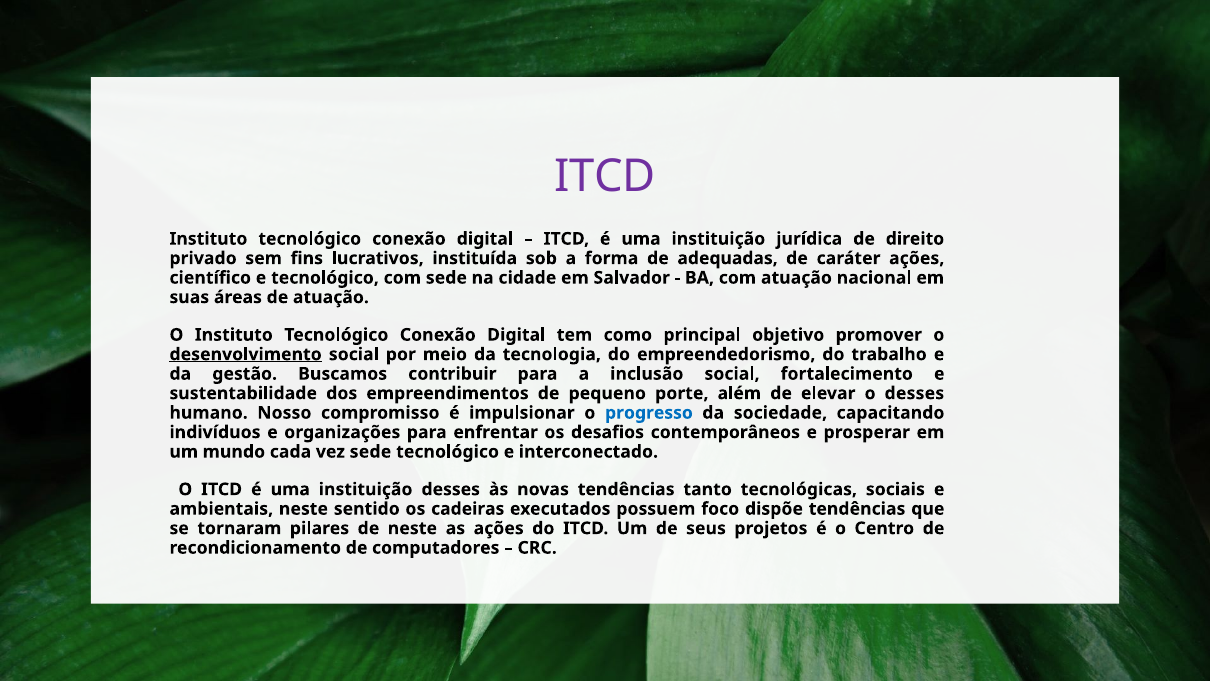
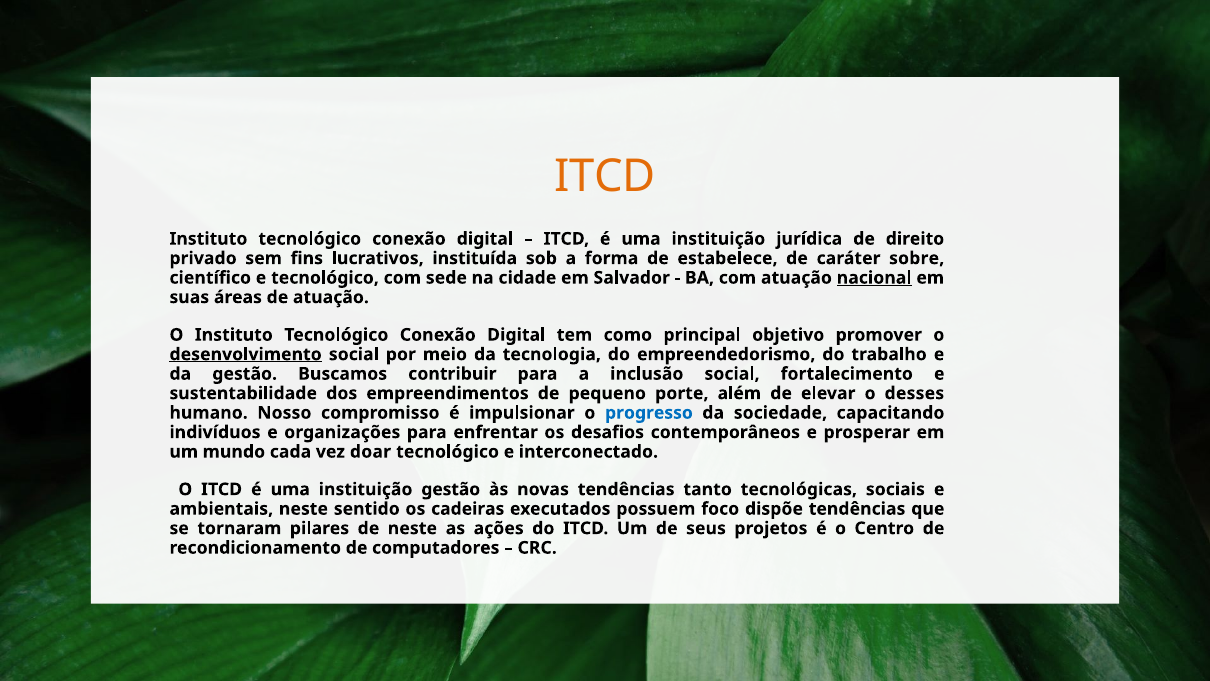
ITCD at (605, 176) colour: purple -> orange
adequadas: adequadas -> estabelece
caráter ações: ações -> sobre
nacional underline: none -> present
vez sede: sede -> doar
instituição desses: desses -> gestão
